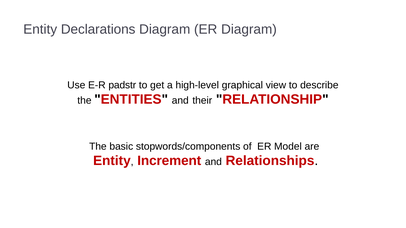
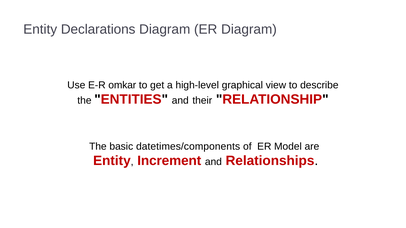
padstr: padstr -> omkar
stopwords/components: stopwords/components -> datetimes/components
